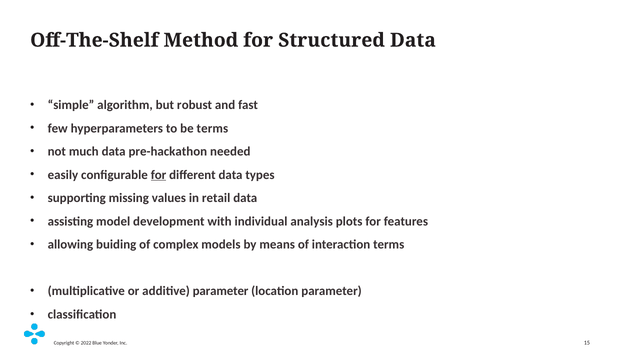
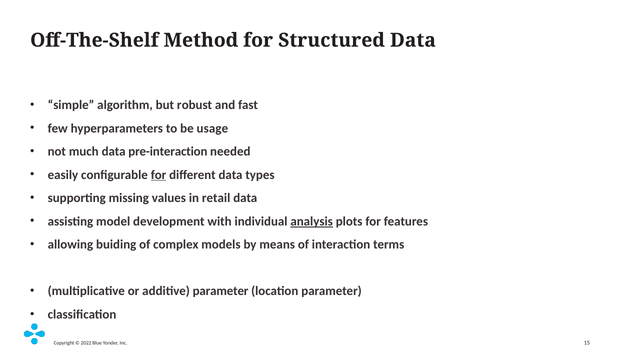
be terms: terms -> usage
pre-hackathon: pre-hackathon -> pre-interaction
analysis underline: none -> present
